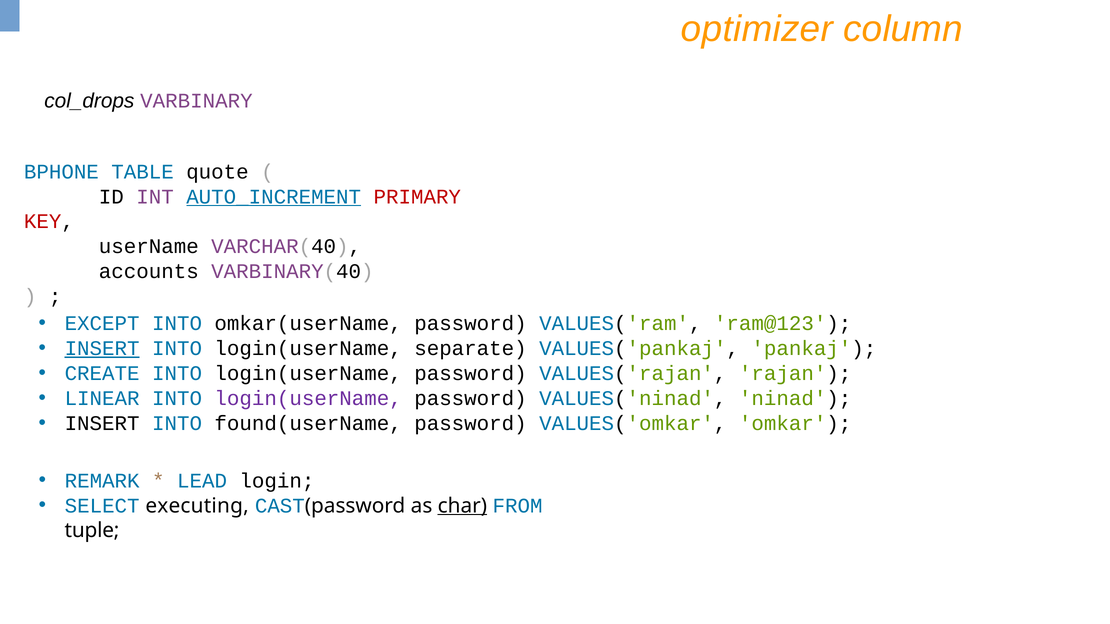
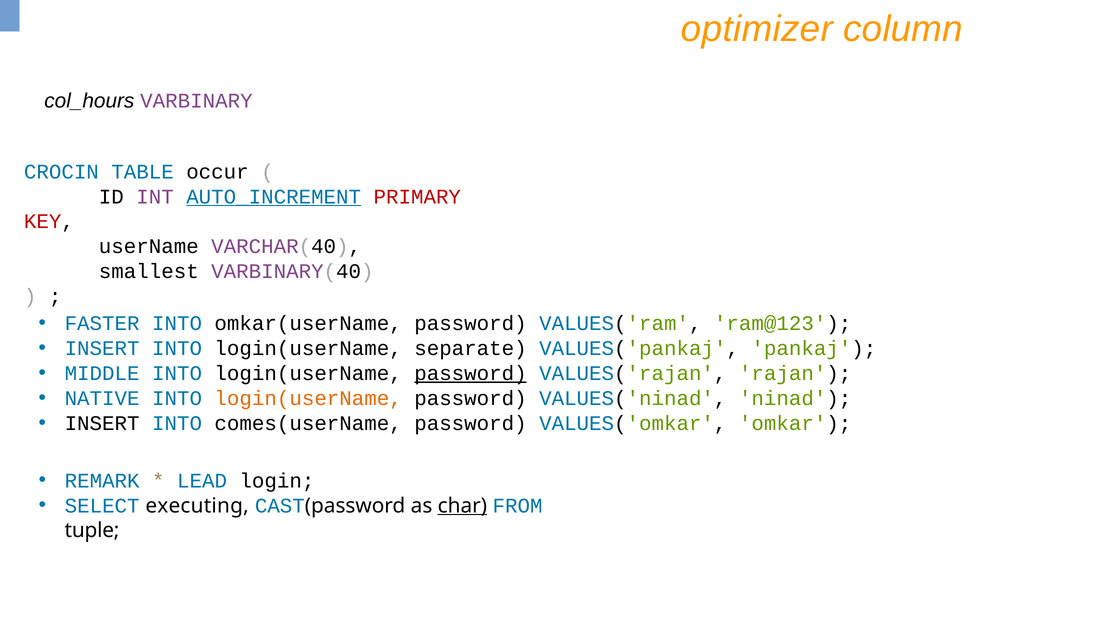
col_drops: col_drops -> col_hours
BPHONE: BPHONE -> CROCIN
quote: quote -> occur
accounts: accounts -> smallest
EXCEPT: EXCEPT -> FASTER
INSERT at (102, 349) underline: present -> none
CREATE: CREATE -> MIDDLE
password at (470, 374) underline: none -> present
LINEAR: LINEAR -> NATIVE
login(userName at (308, 399) colour: purple -> orange
found(userName: found(userName -> comes(userName
